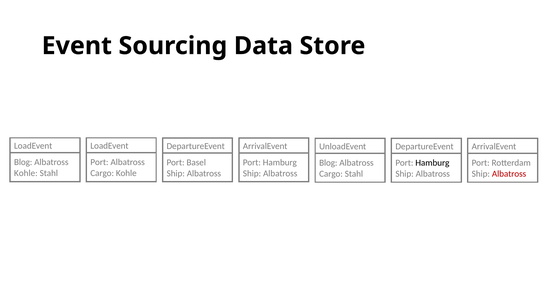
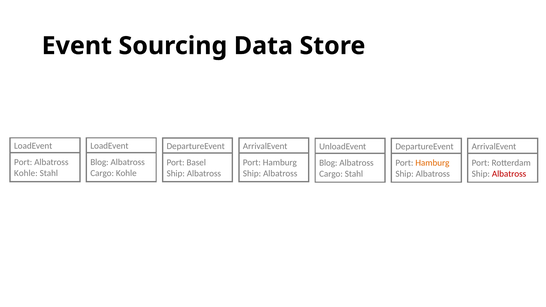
Blog at (23, 162): Blog -> Port
Port at (99, 162): Port -> Blog
Hamburg at (432, 163) colour: black -> orange
